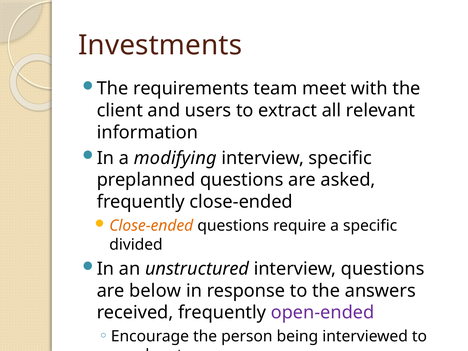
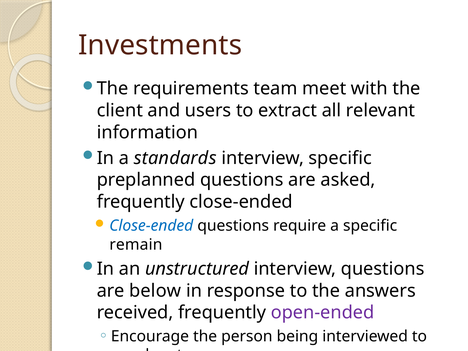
modifying: modifying -> standards
Close-ended at (151, 226) colour: orange -> blue
divided: divided -> remain
